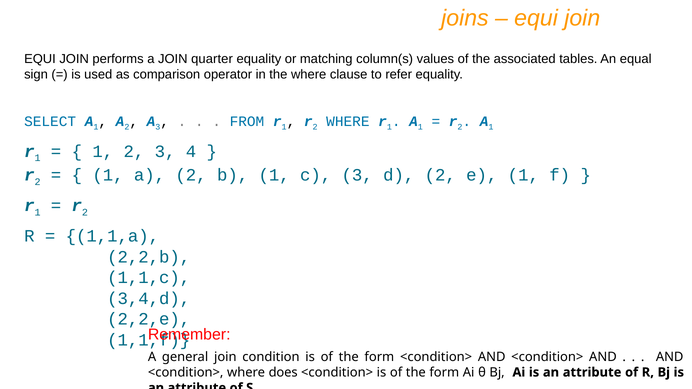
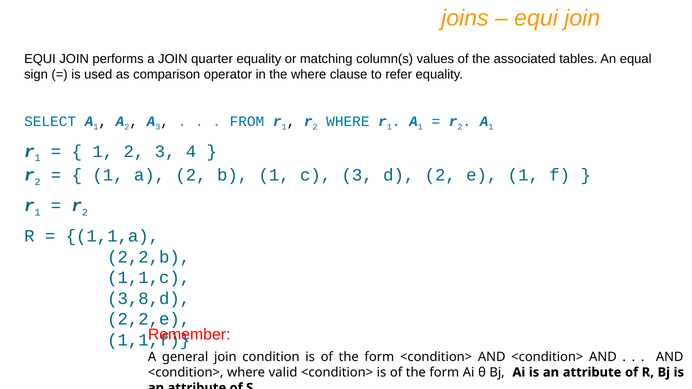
3,4,d: 3,4,d -> 3,8,d
does: does -> valid
